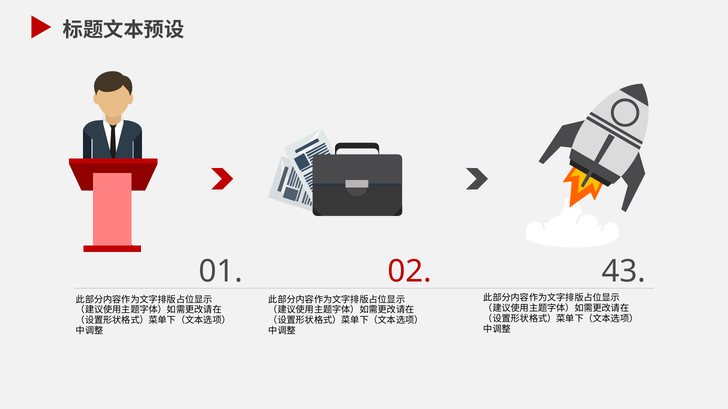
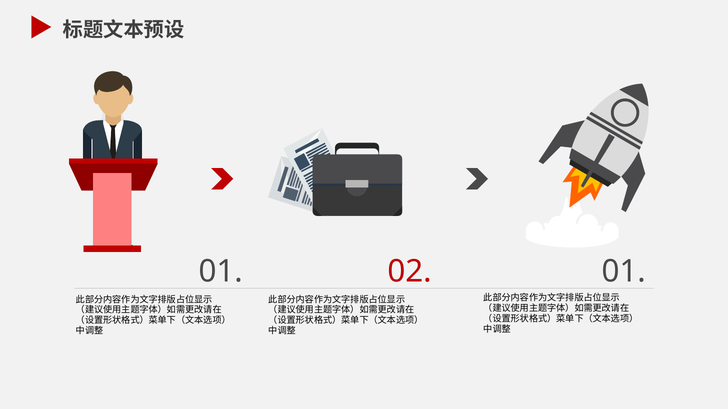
01 43: 43 -> 01
